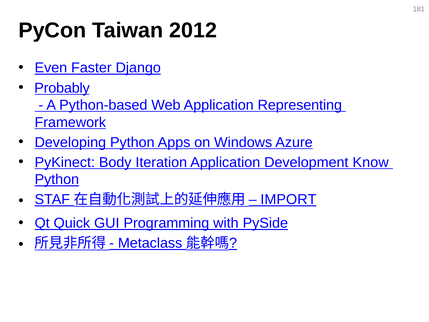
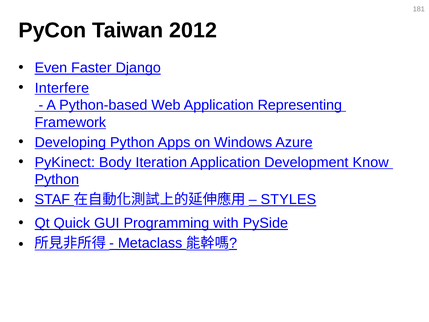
Probably: Probably -> Interfere
IMPORT: IMPORT -> STYLES
